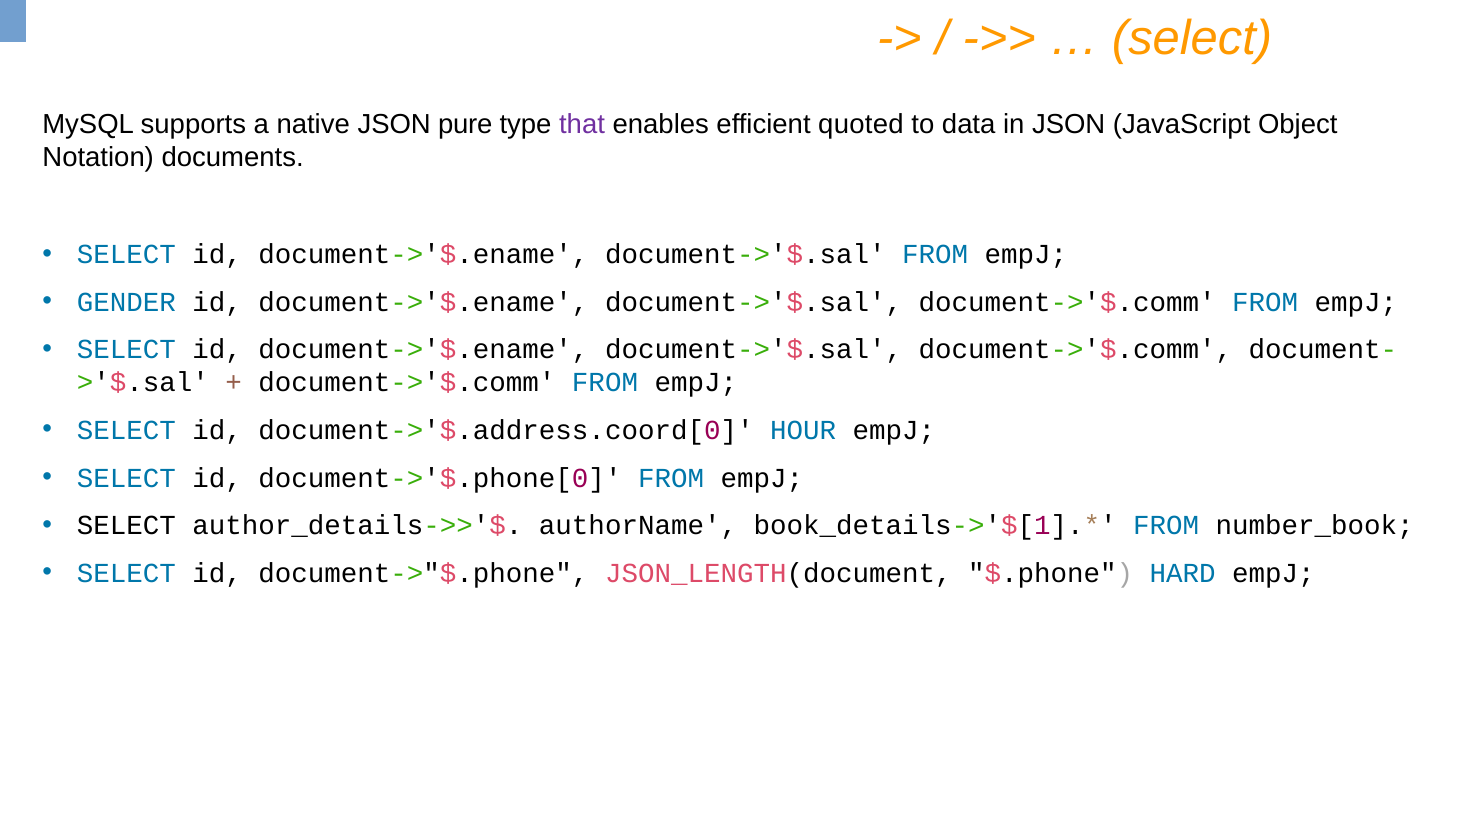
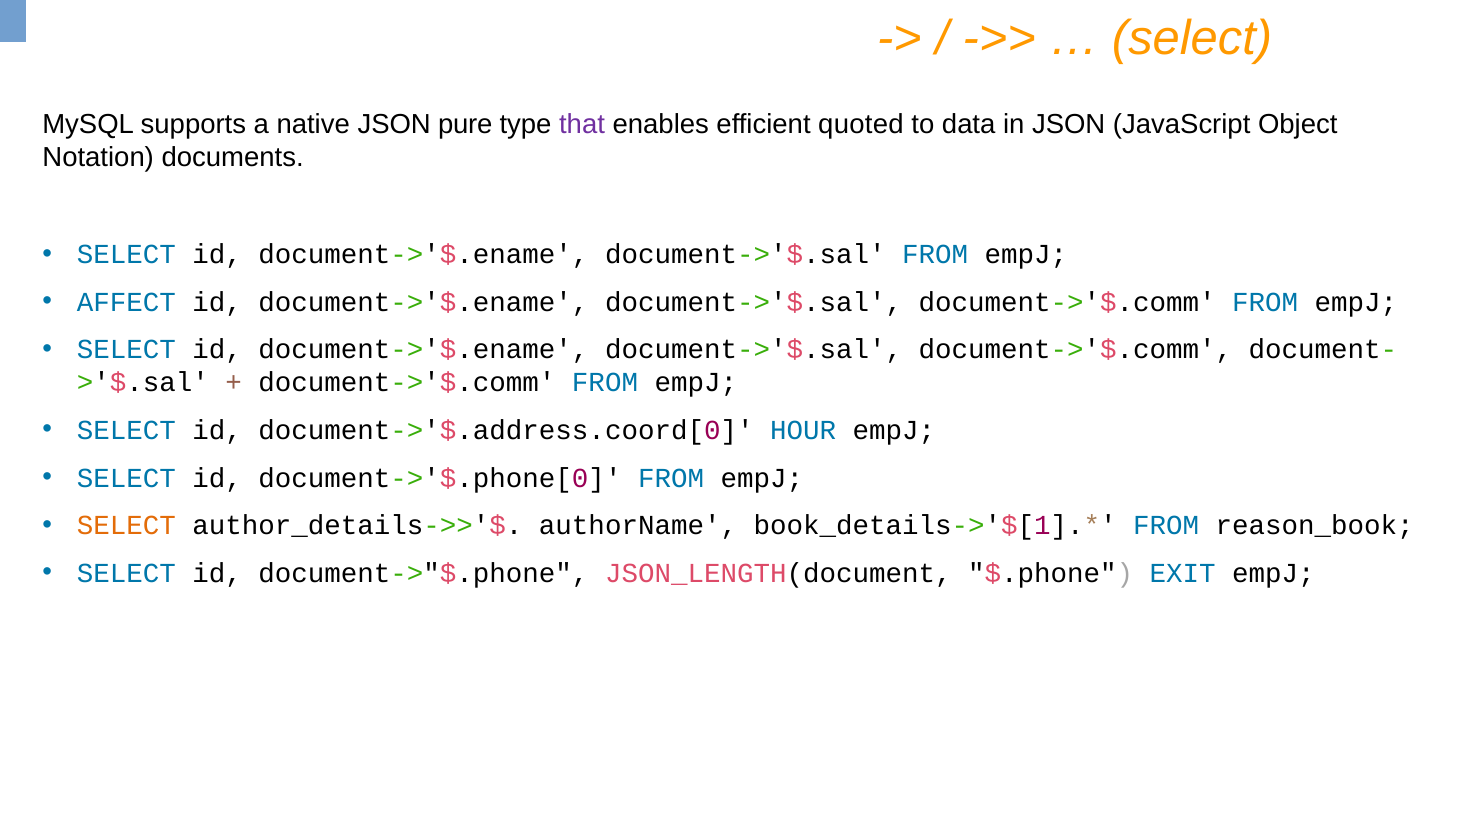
GENDER: GENDER -> AFFECT
SELECT at (126, 526) colour: black -> orange
number_book: number_book -> reason_book
HARD: HARD -> EXIT
